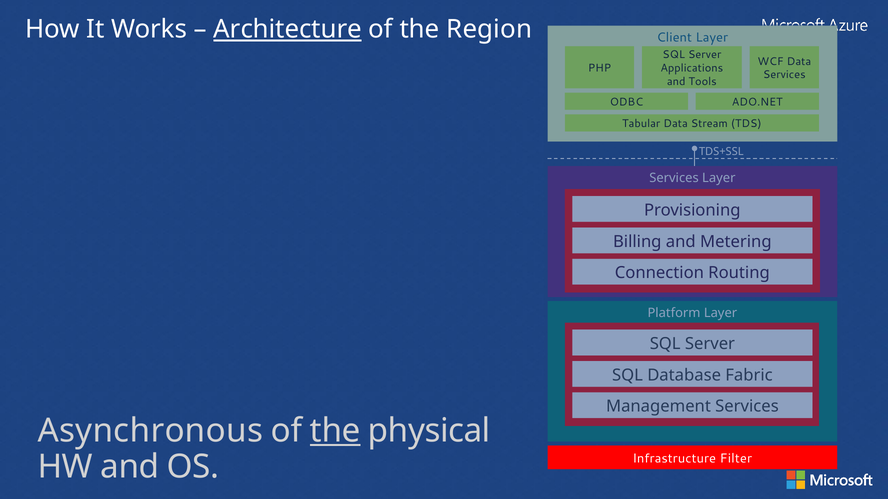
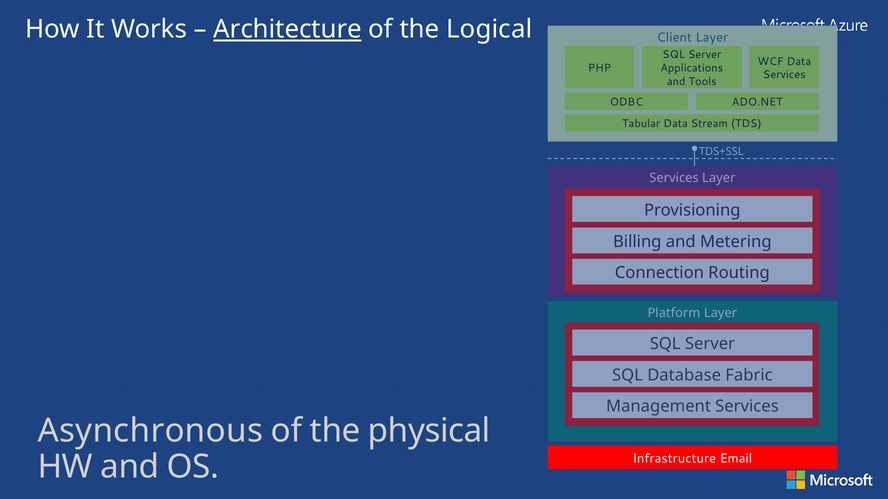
Region: Region -> Logical
the at (335, 431) underline: present -> none
Filter: Filter -> Email
